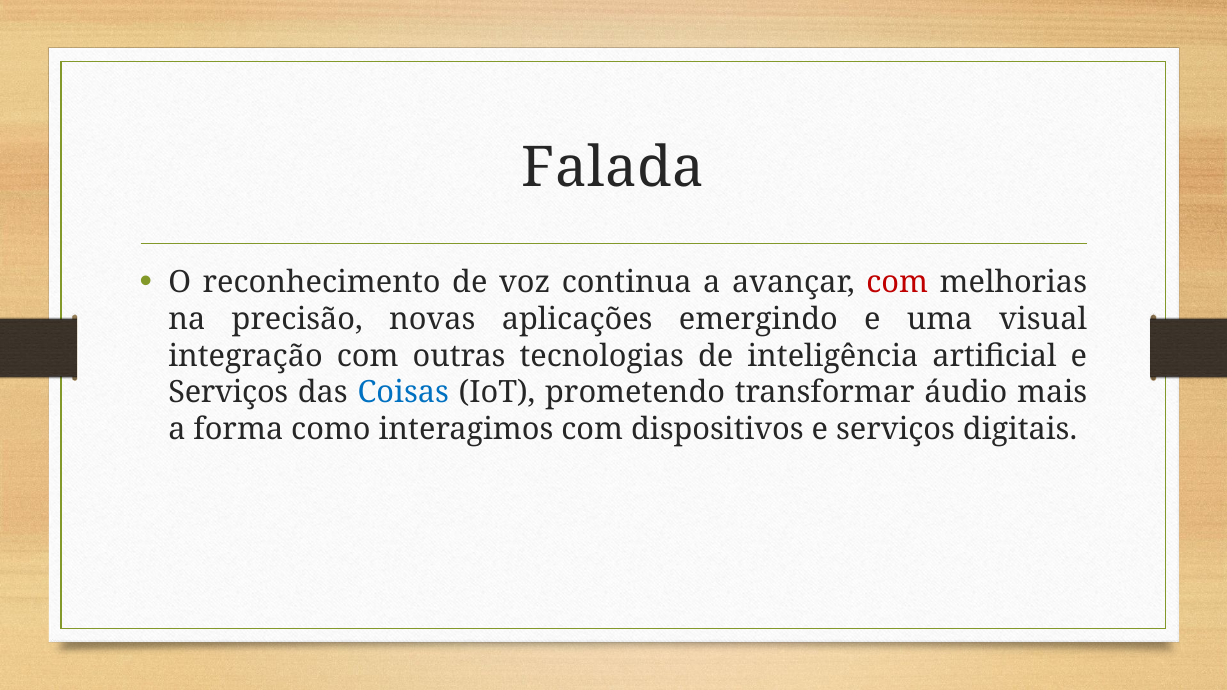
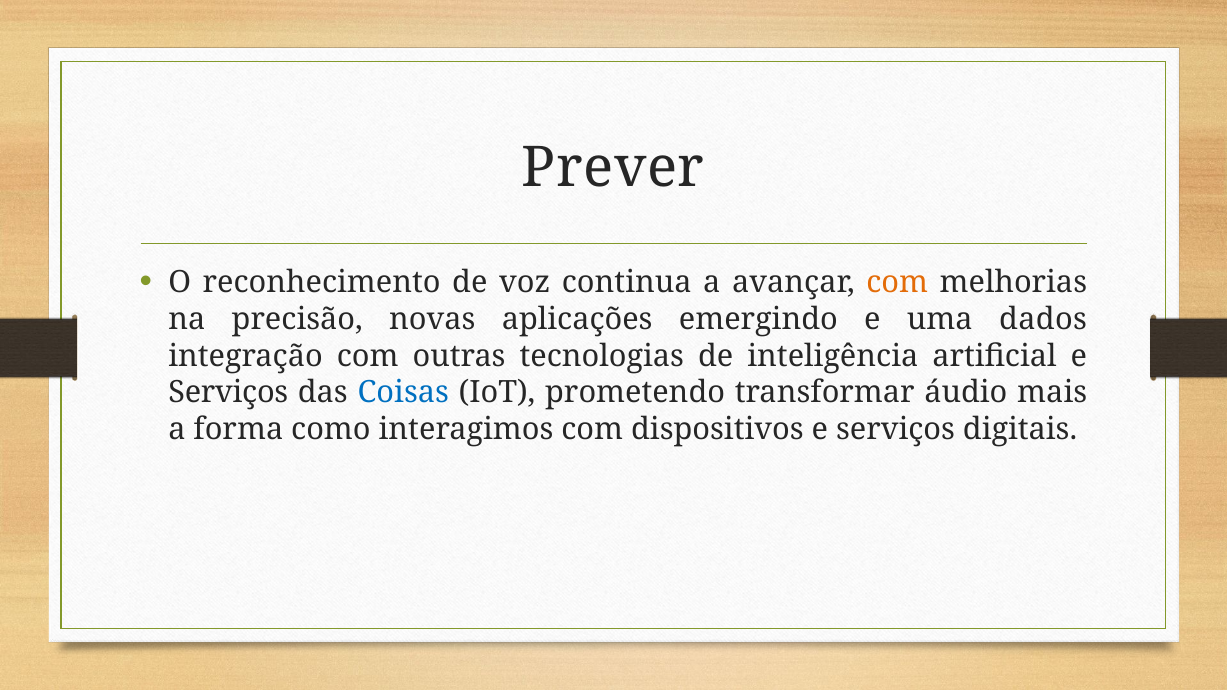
Falada: Falada -> Prever
com at (897, 283) colour: red -> orange
visual: visual -> dados
